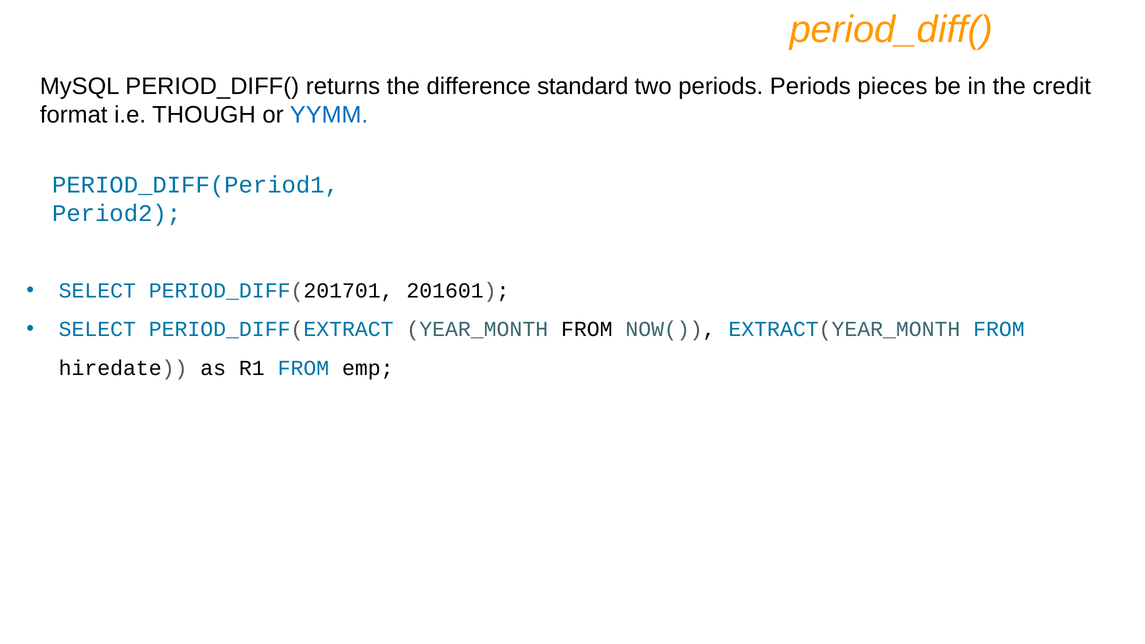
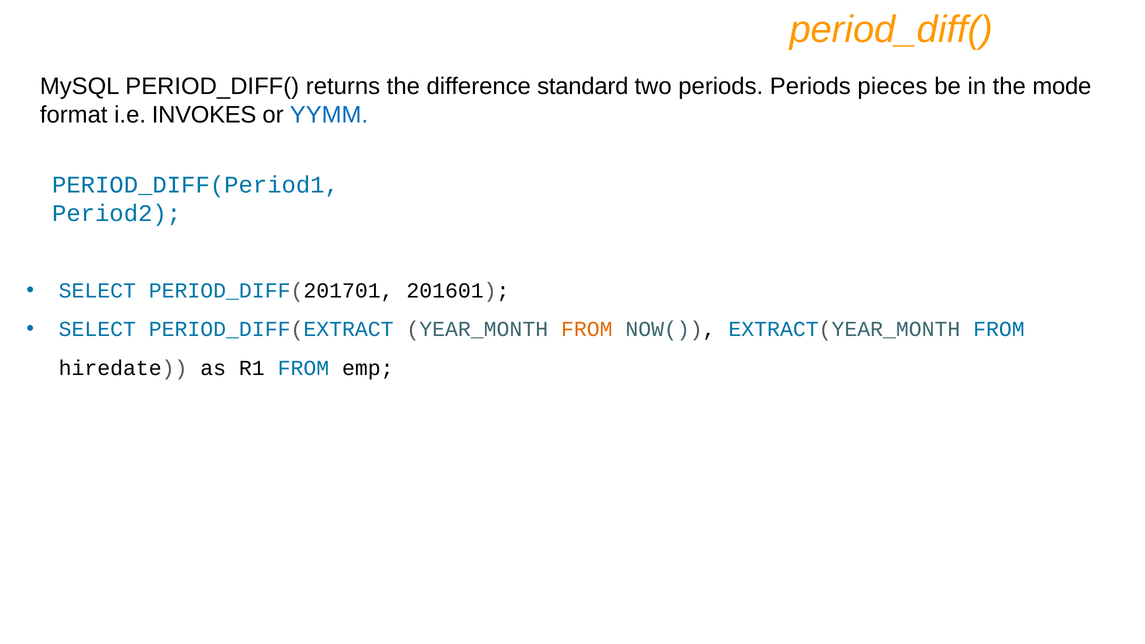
credit: credit -> mode
THOUGH: THOUGH -> INVOKES
FROM at (587, 329) colour: black -> orange
